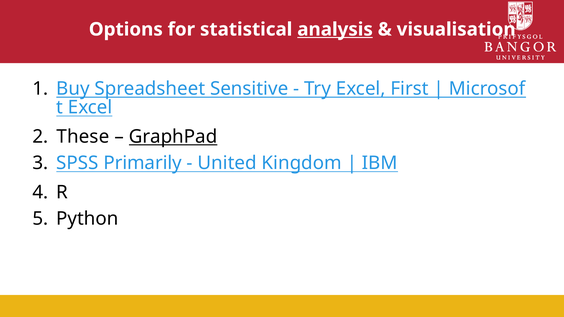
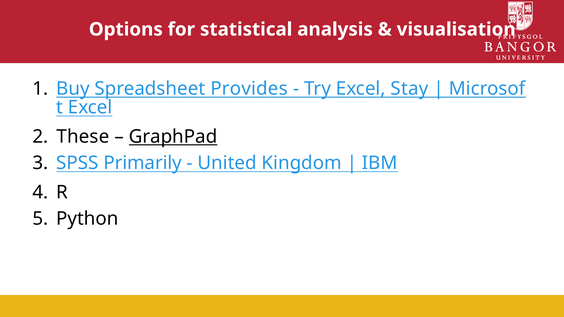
analysis underline: present -> none
Sensitive: Sensitive -> Provides
First: First -> Stay
